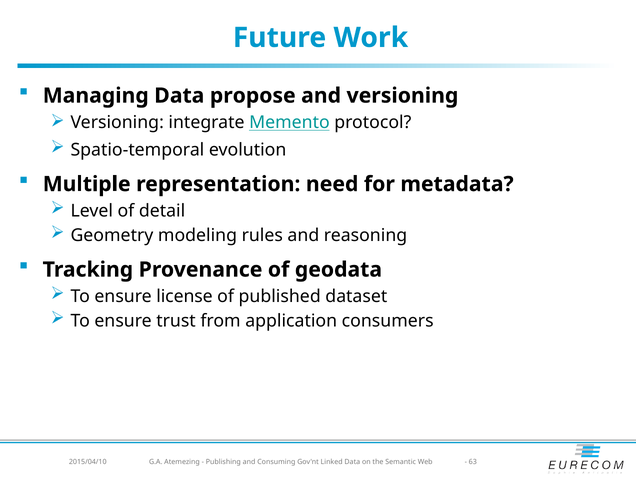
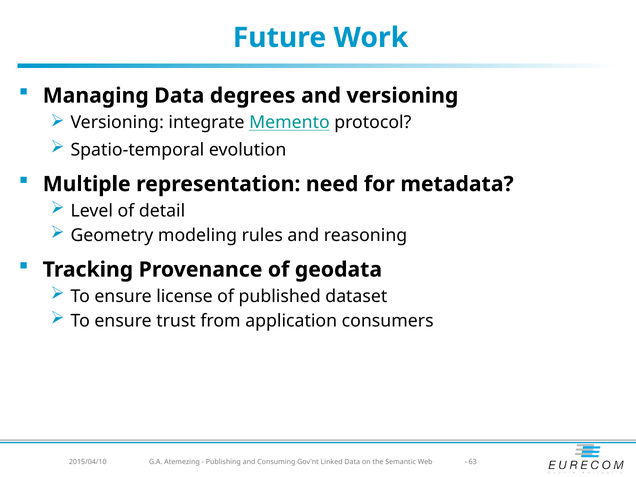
propose: propose -> degrees
